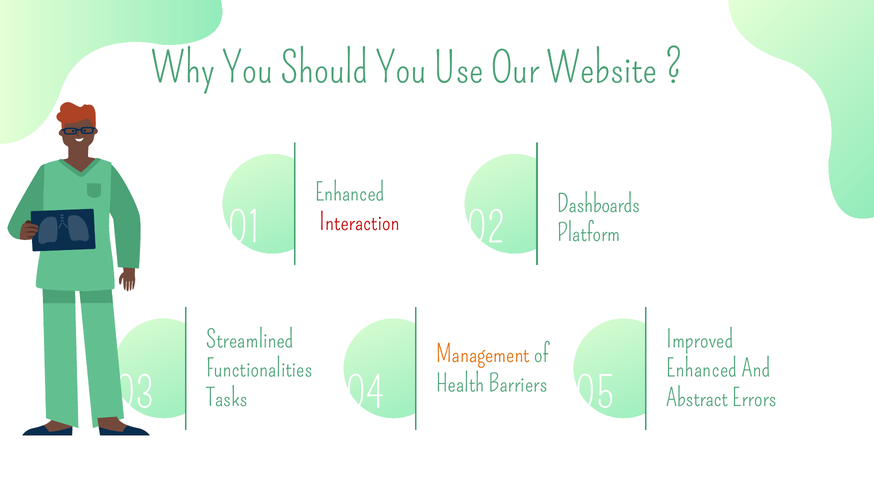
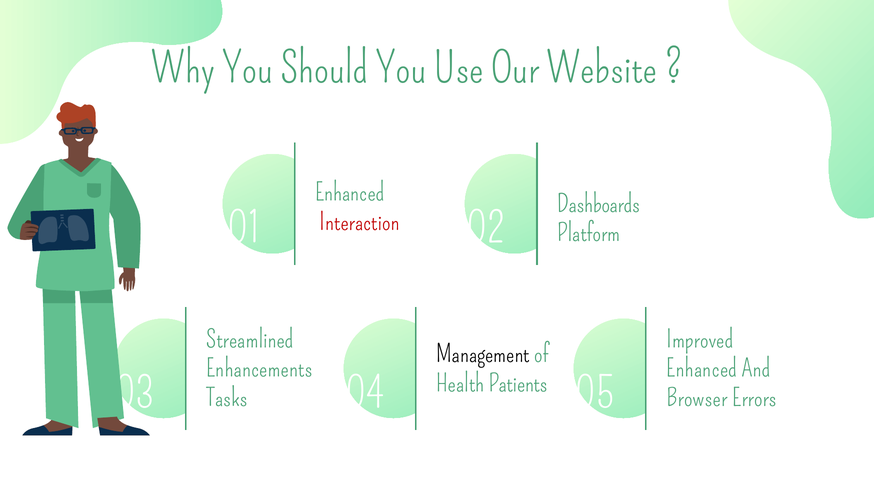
Management colour: orange -> black
Functionalities: Functionalities -> Enhancements
Barriers: Barriers -> Patients
Abstract: Abstract -> Browser
